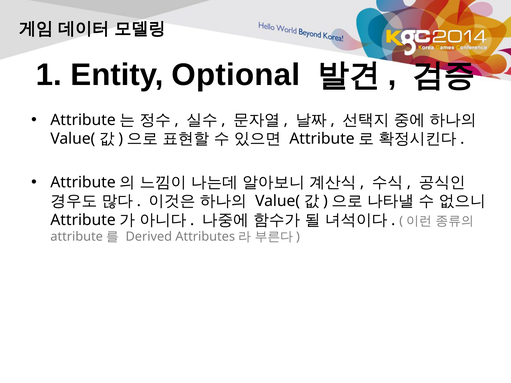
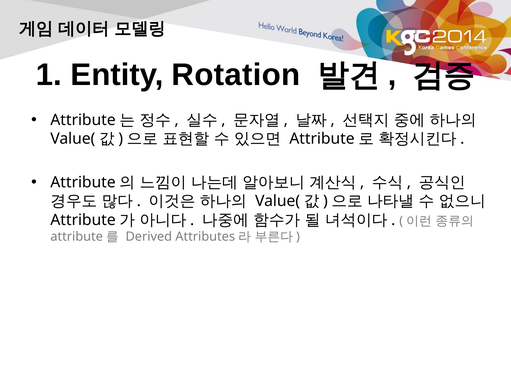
Optional: Optional -> Rotation
